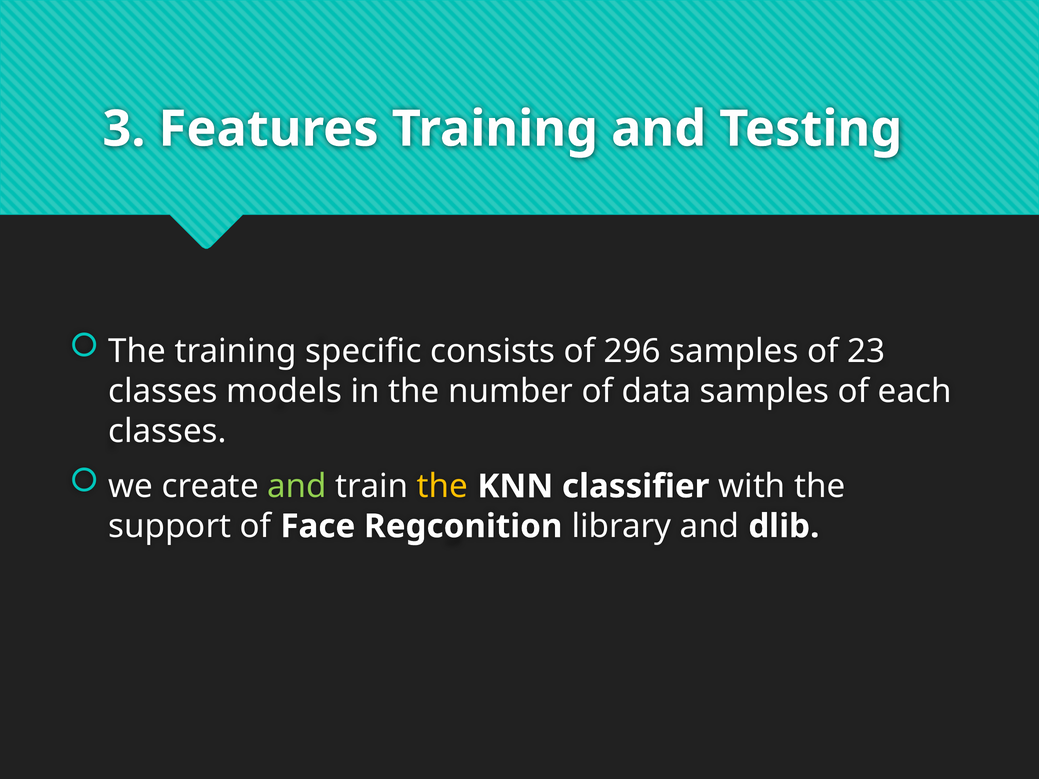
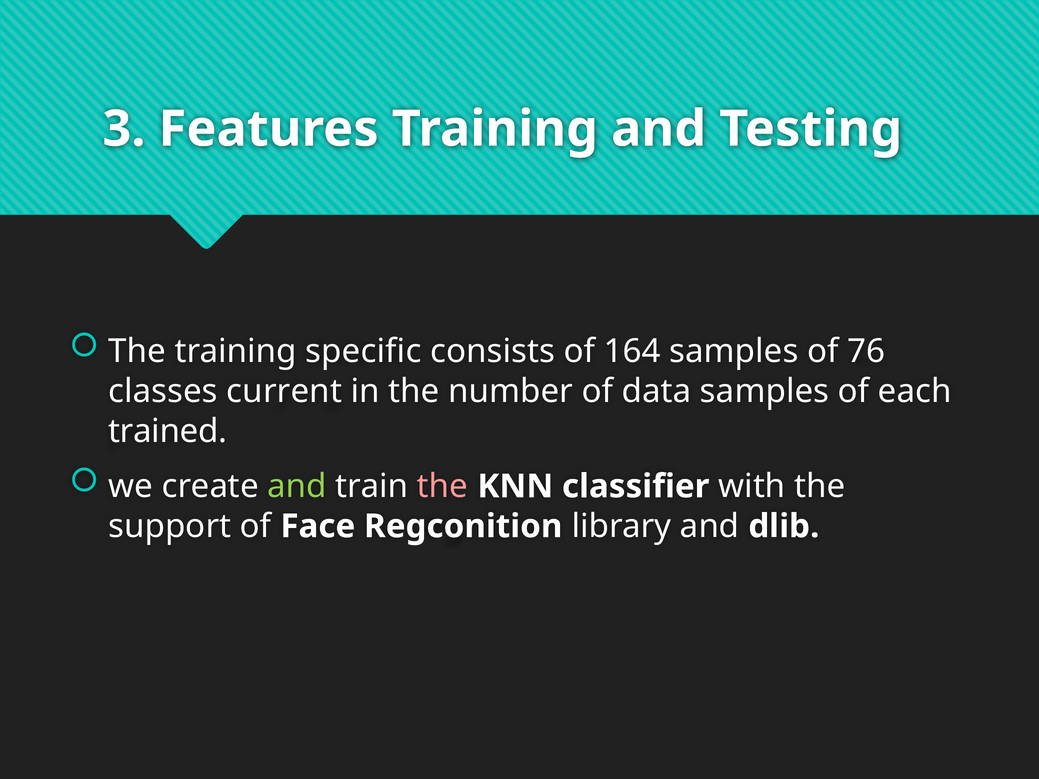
296: 296 -> 164
23: 23 -> 76
models: models -> current
classes at (167, 431): classes -> trained
the at (442, 487) colour: yellow -> pink
